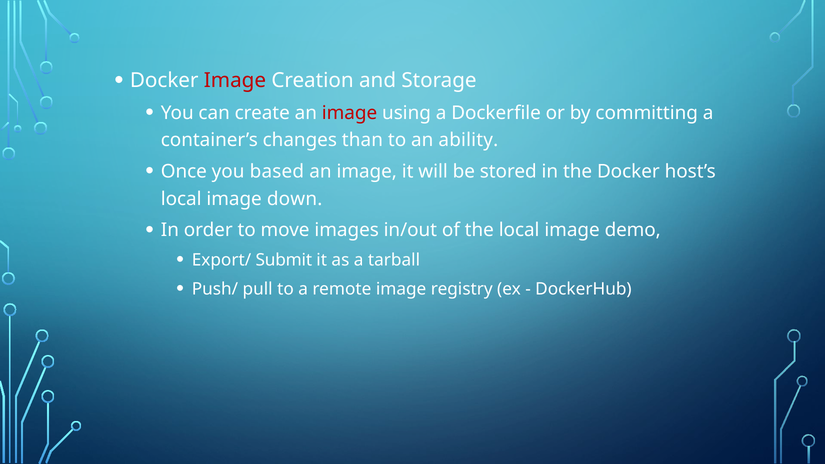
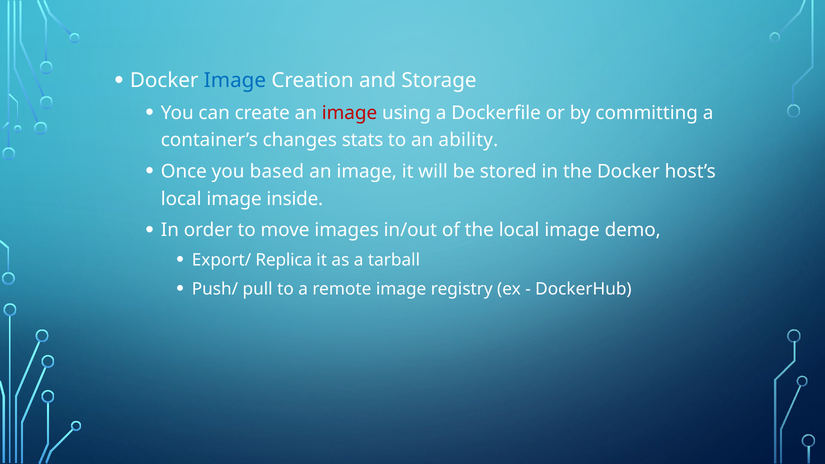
Image at (235, 81) colour: red -> blue
than: than -> stats
down: down -> inside
Submit: Submit -> Replica
